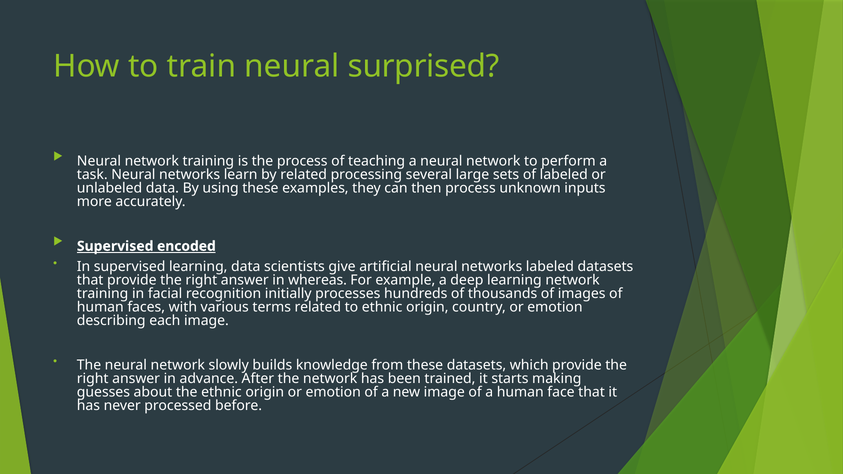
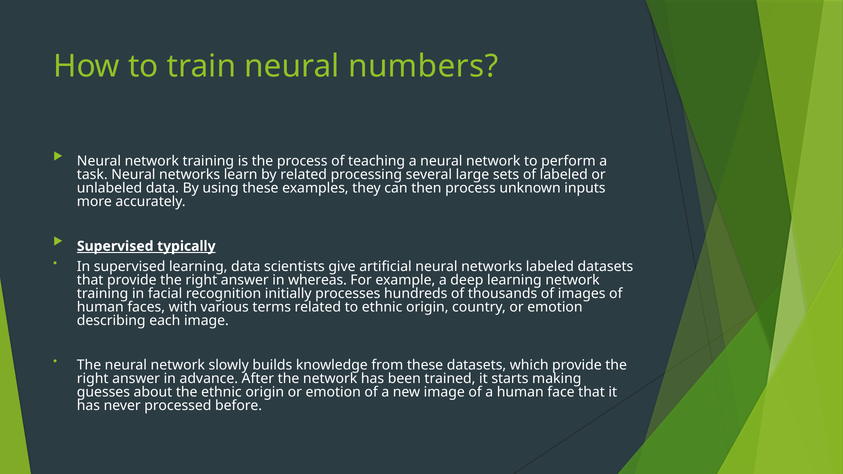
surprised: surprised -> numbers
encoded: encoded -> typically
